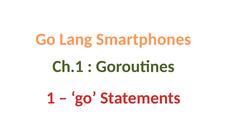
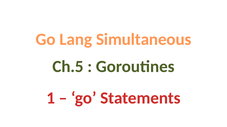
Smartphones: Smartphones -> Simultaneous
Ch.1: Ch.1 -> Ch.5
